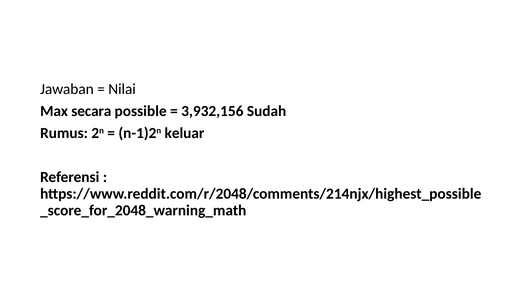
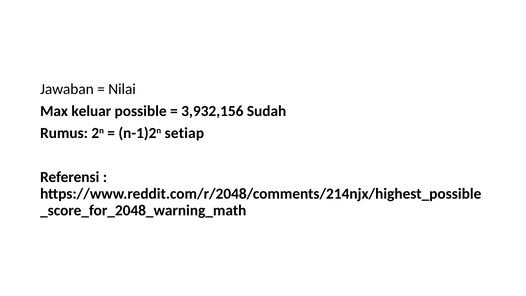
secara: secara -> keluar
keluar: keluar -> setiap
